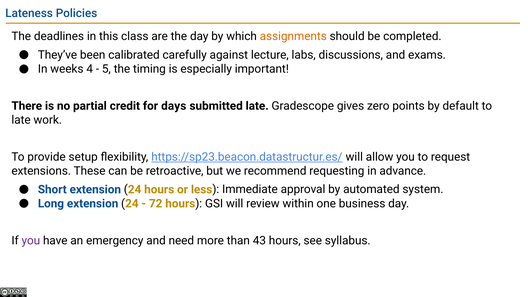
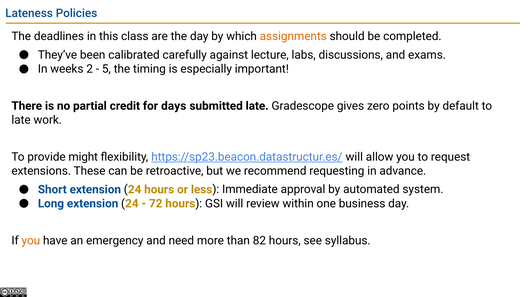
4: 4 -> 2
setup: setup -> might
you at (31, 240) colour: purple -> orange
43: 43 -> 82
